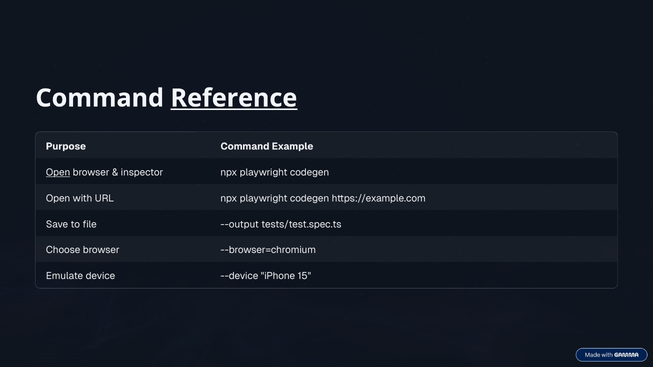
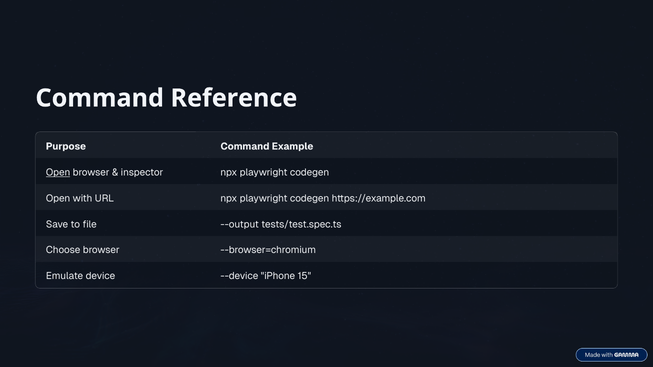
Reference underline: present -> none
